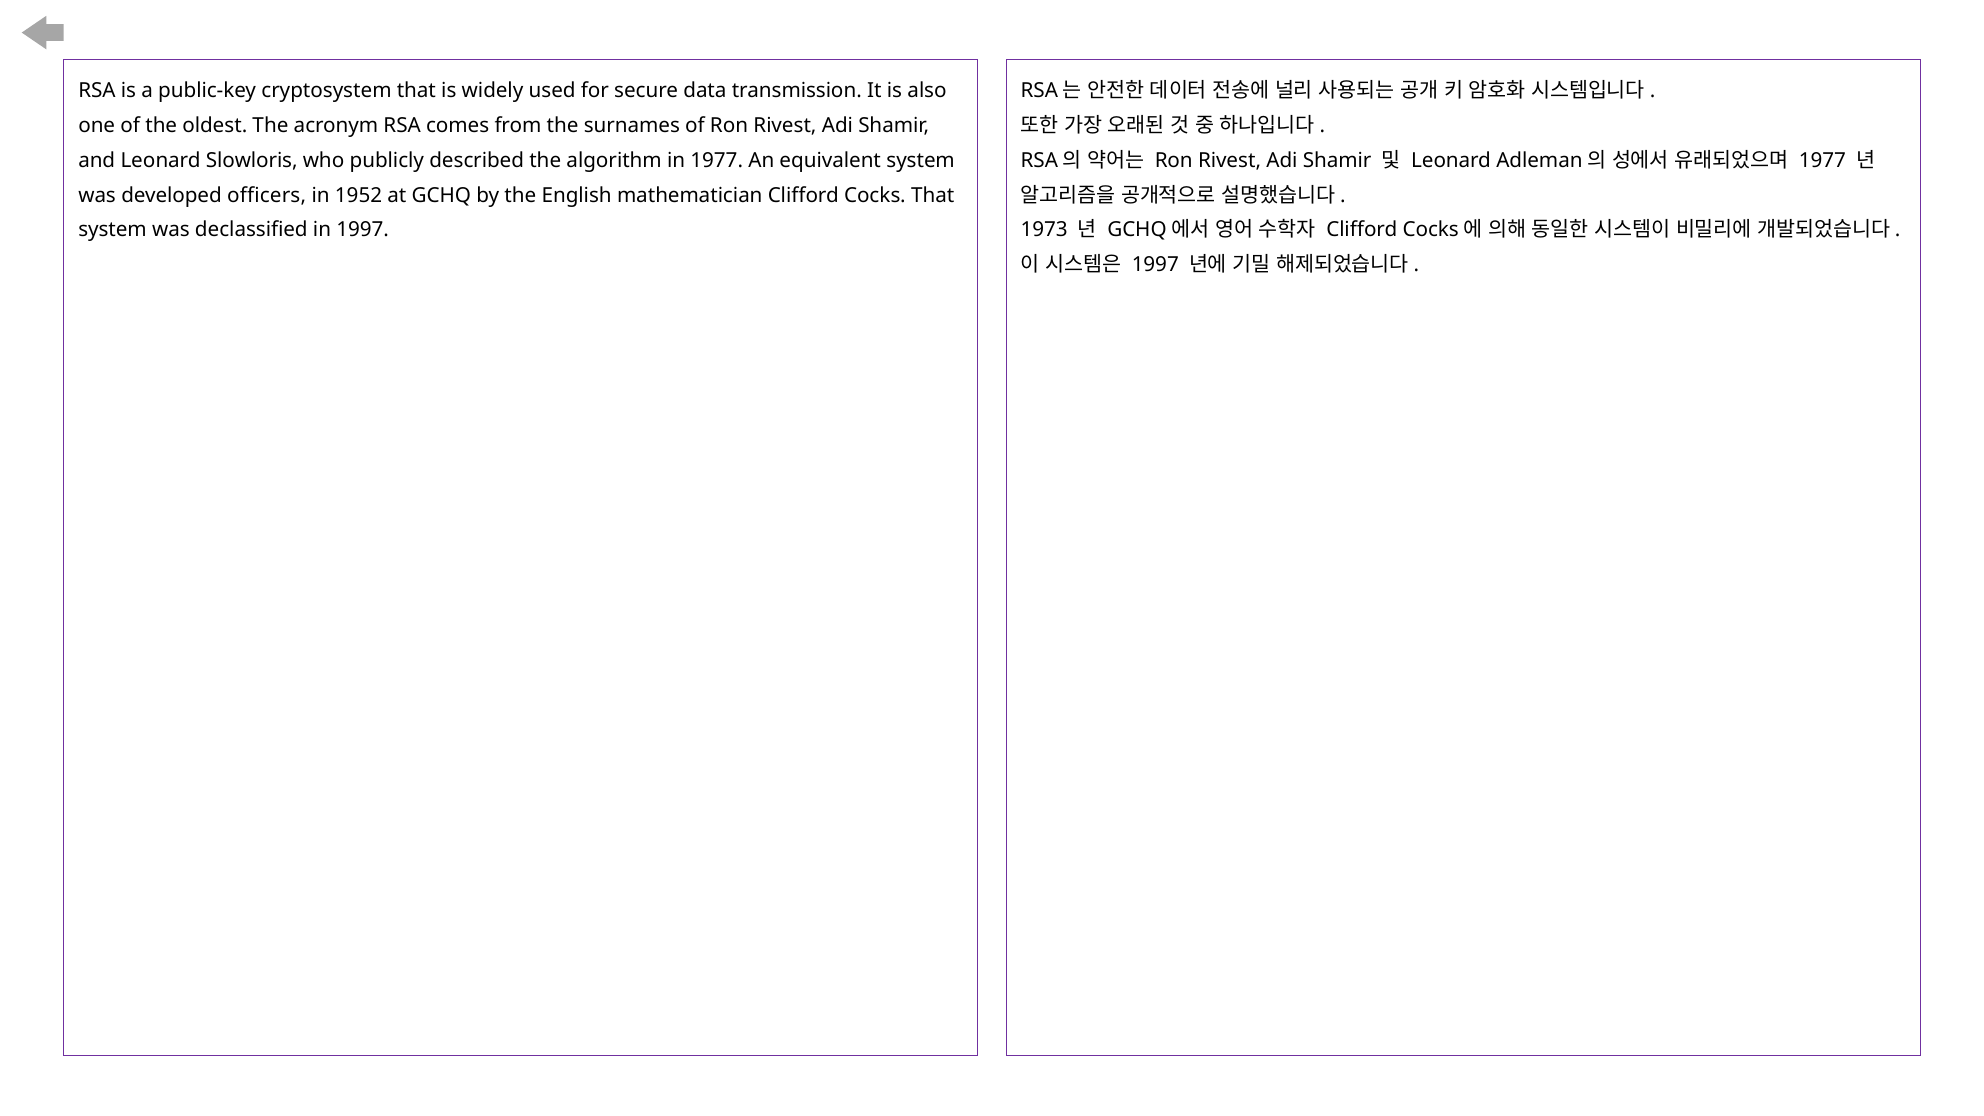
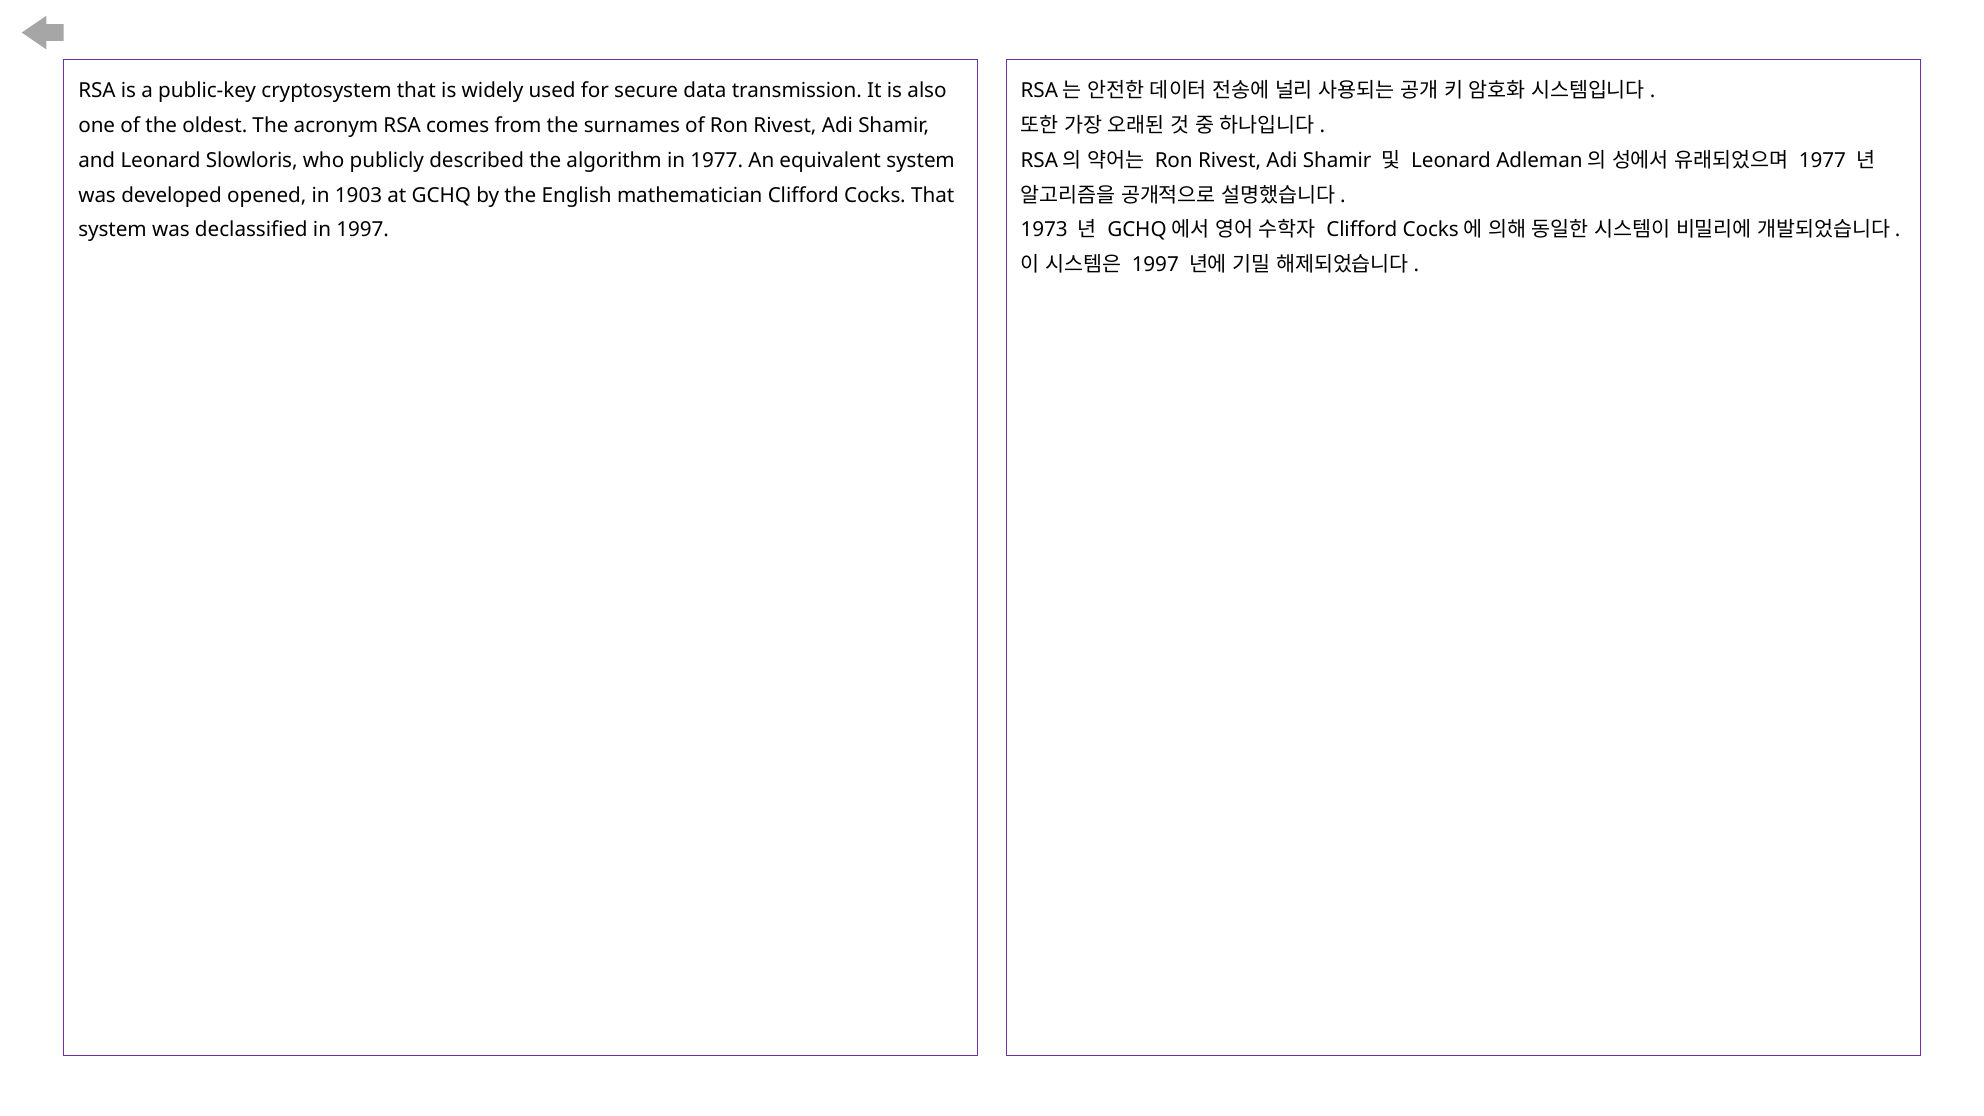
officers: officers -> opened
1952: 1952 -> 1903
